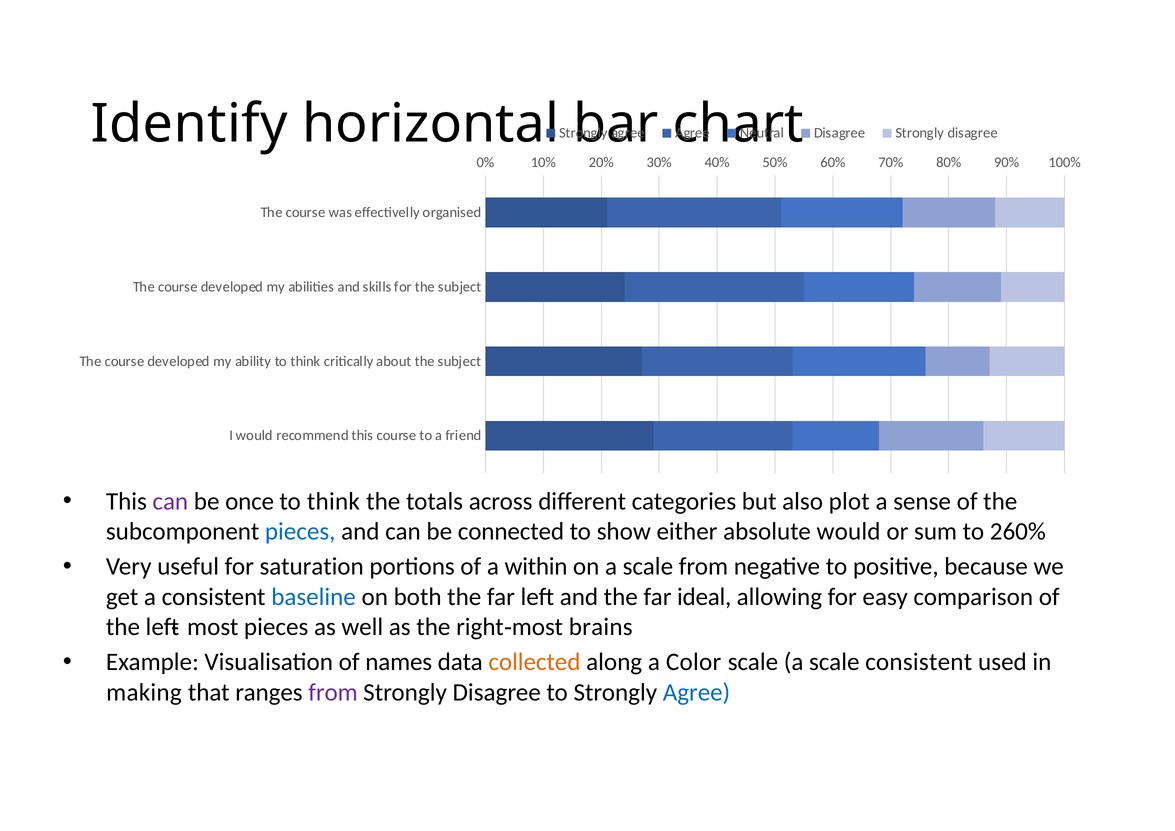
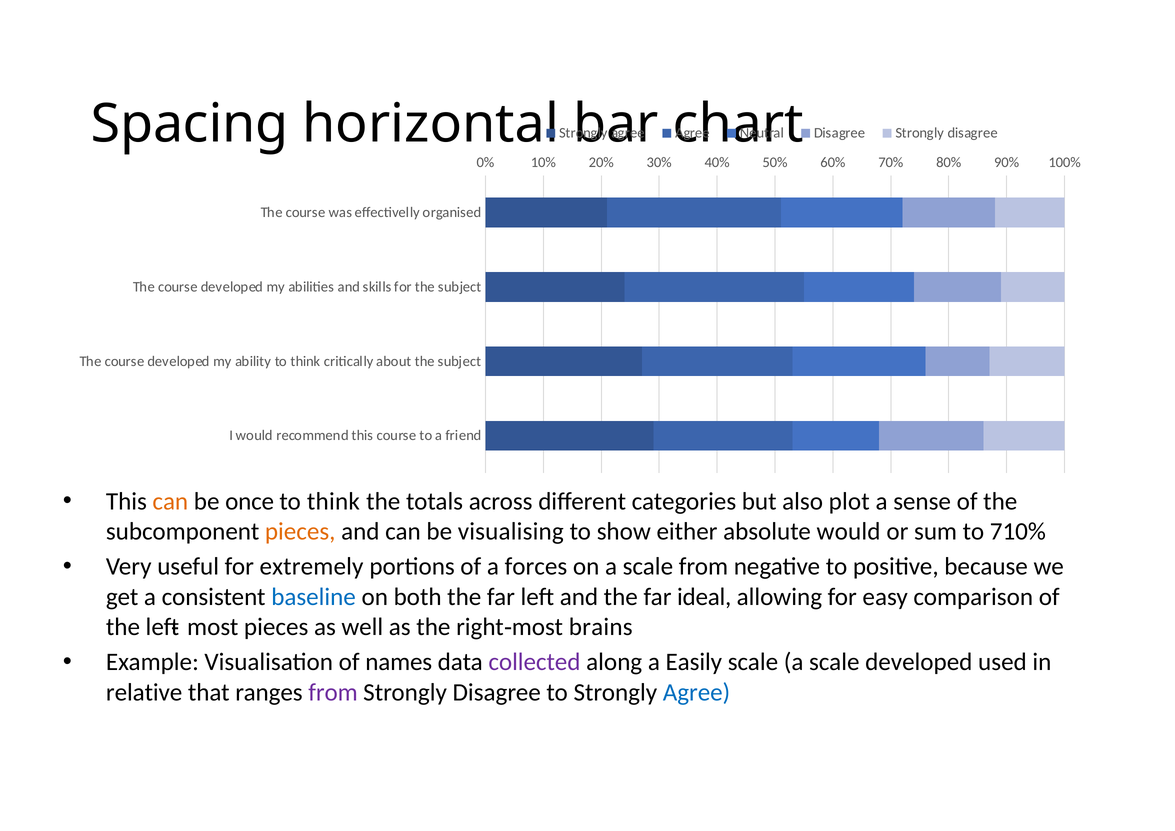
Identify: Identify -> Spacing
can at (170, 501) colour: purple -> orange
pieces at (300, 531) colour: blue -> orange
connected: connected -> visualising
260%: 260% -> 710%
saturation: saturation -> extremely
within: within -> forces
collected colour: orange -> purple
Color: Color -> Easily
scale consistent: consistent -> developed
making: making -> relative
